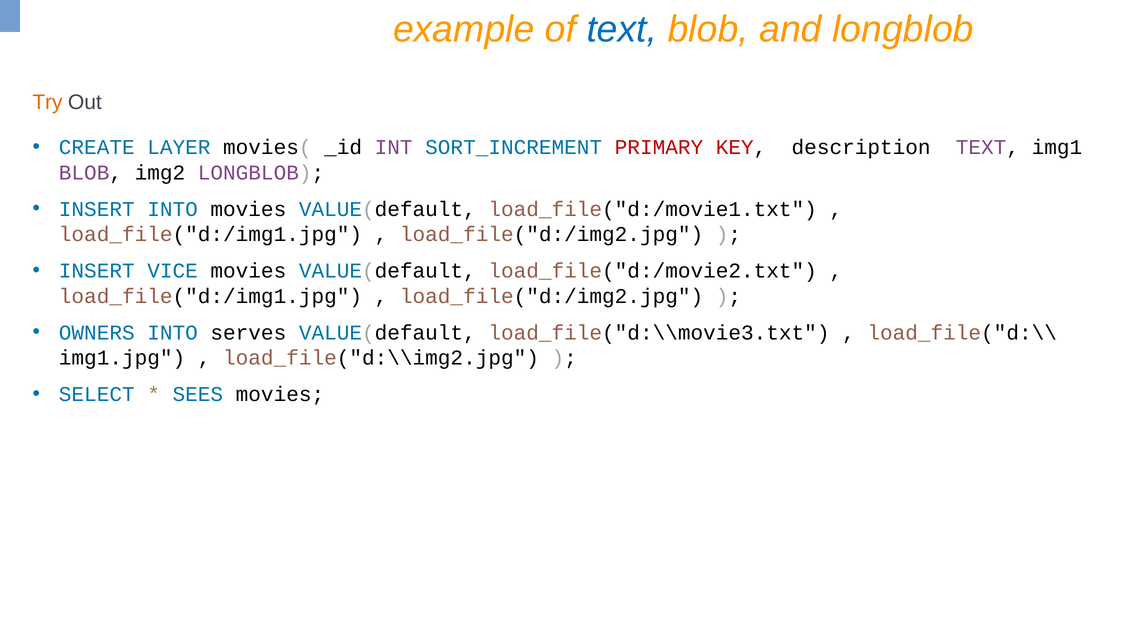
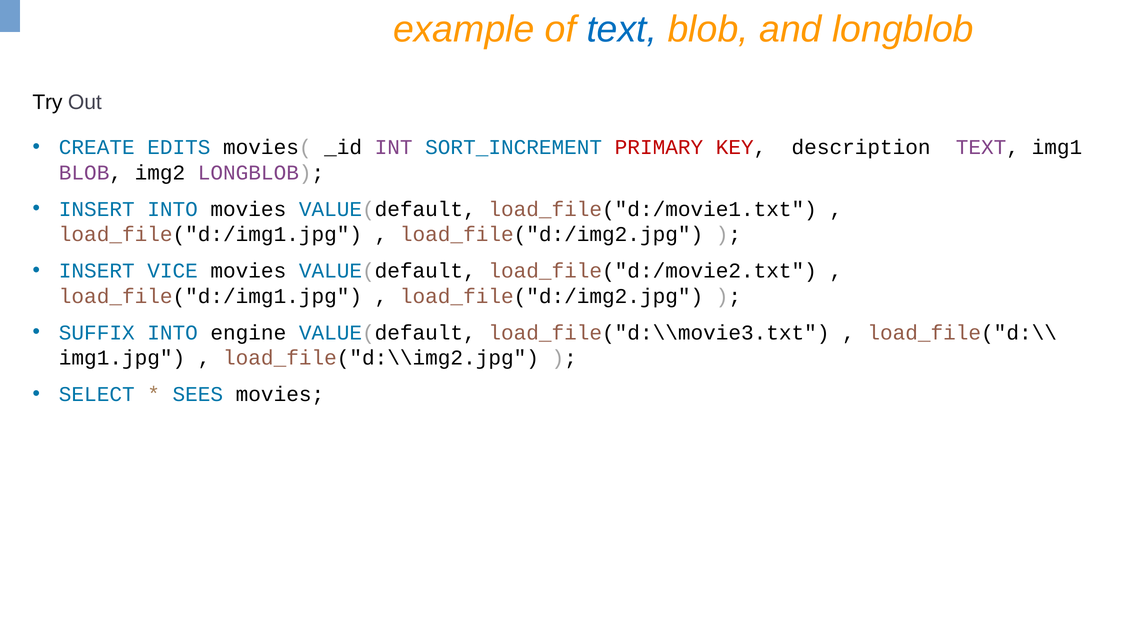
Try colour: orange -> black
LAYER: LAYER -> EDITS
OWNERS: OWNERS -> SUFFIX
serves: serves -> engine
